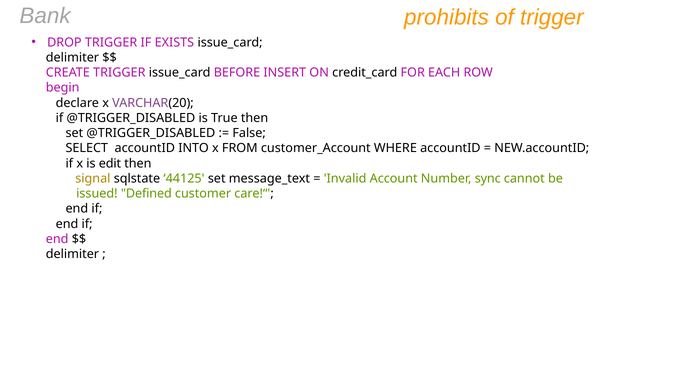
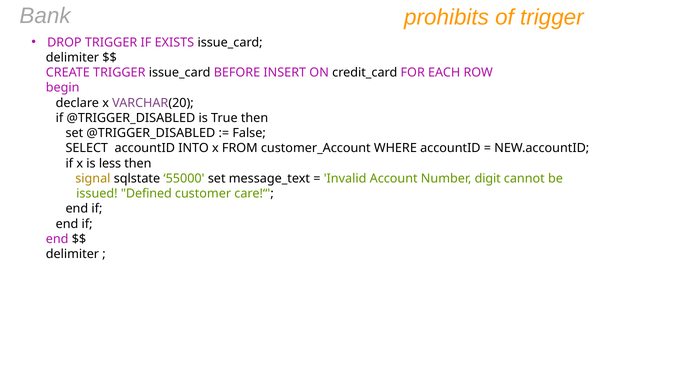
edit: edit -> less
44125: 44125 -> 55000
sync: sync -> digit
